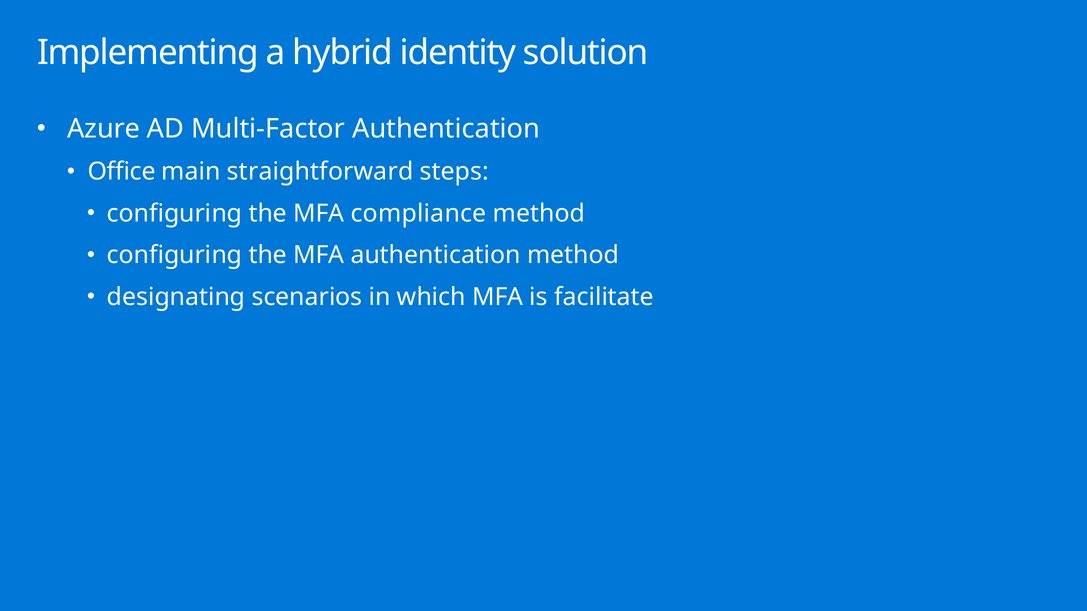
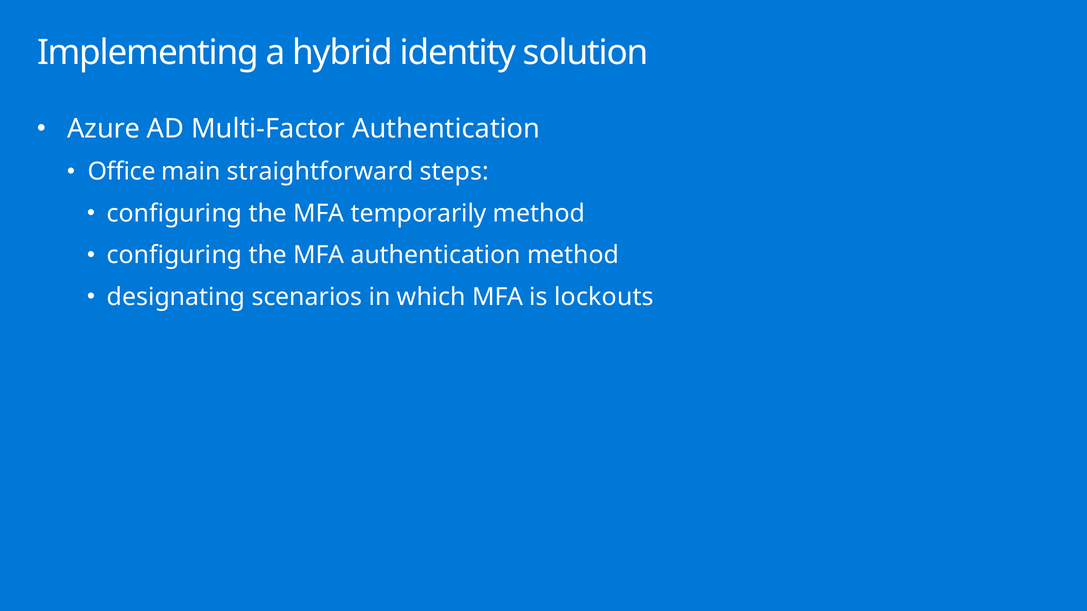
compliance: compliance -> temporarily
facilitate: facilitate -> lockouts
